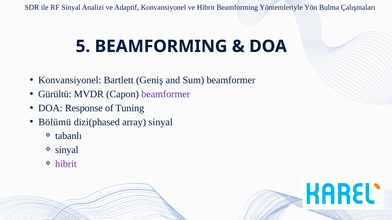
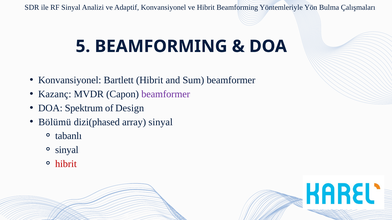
Bartlett Geniş: Geniş -> Hibrit
Gürültü: Gürültü -> Kazanç
Response: Response -> Spektrum
Tuning: Tuning -> Design
hibrit at (66, 164) colour: purple -> red
